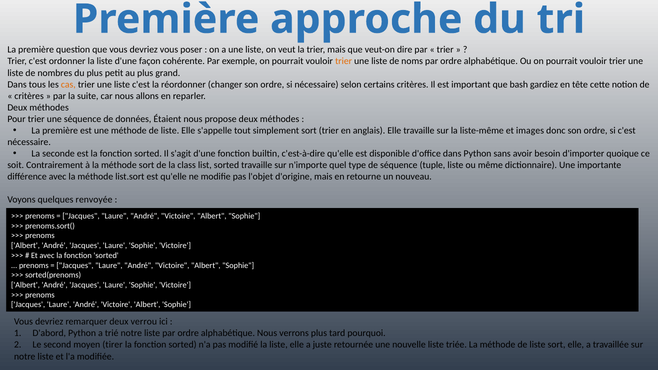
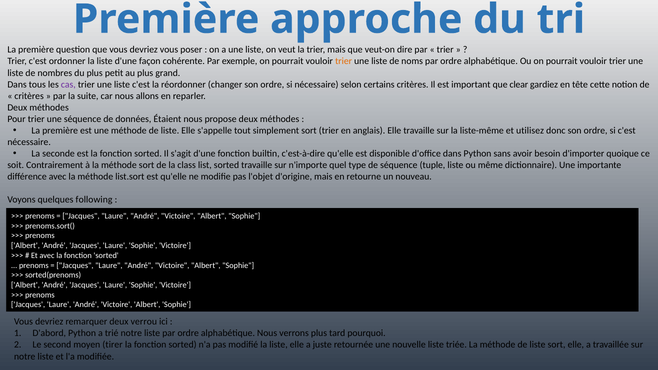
cas colour: orange -> purple
bash: bash -> clear
images: images -> utilisez
renvoyée: renvoyée -> following
